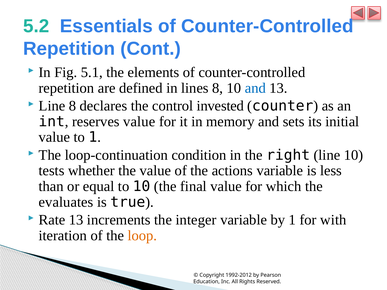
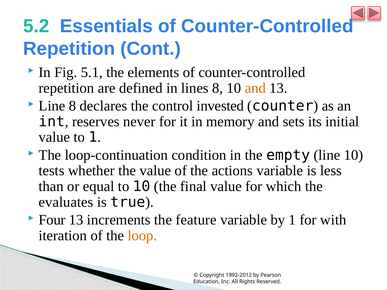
and at (255, 88) colour: blue -> orange
reserves value: value -> never
right: right -> empty
Rate: Rate -> Four
integer: integer -> feature
